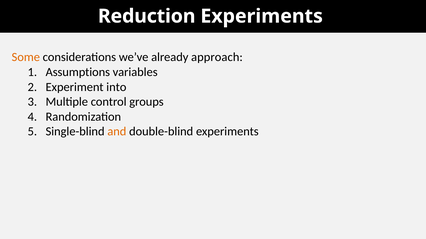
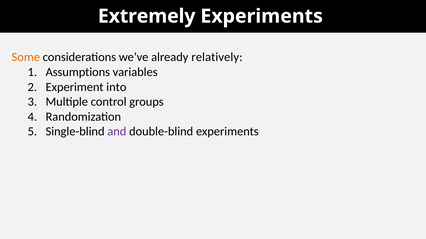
Reduction: Reduction -> Extremely
approach: approach -> relatively
and colour: orange -> purple
